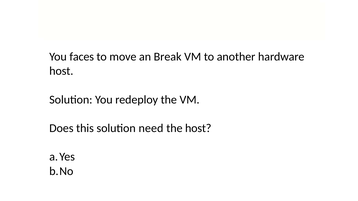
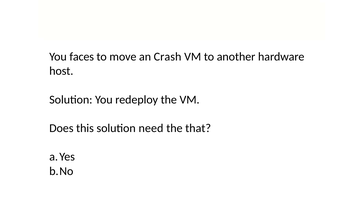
Break: Break -> Crash
the host: host -> that
